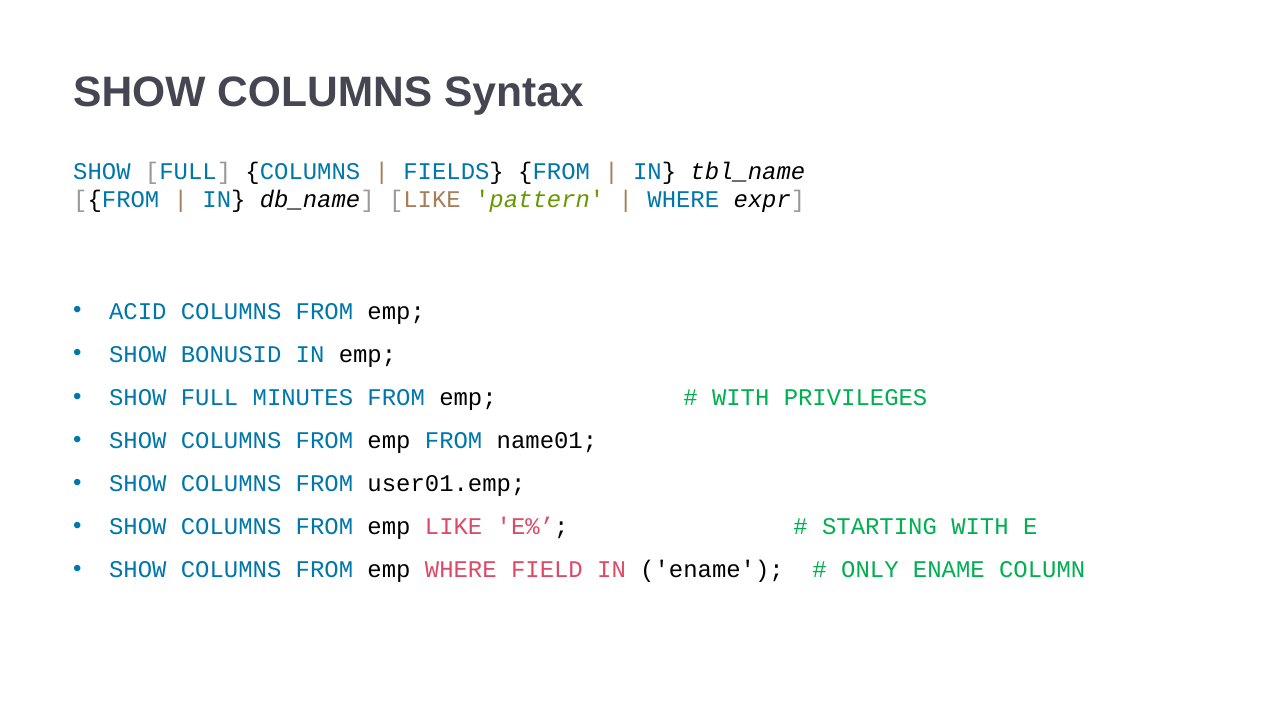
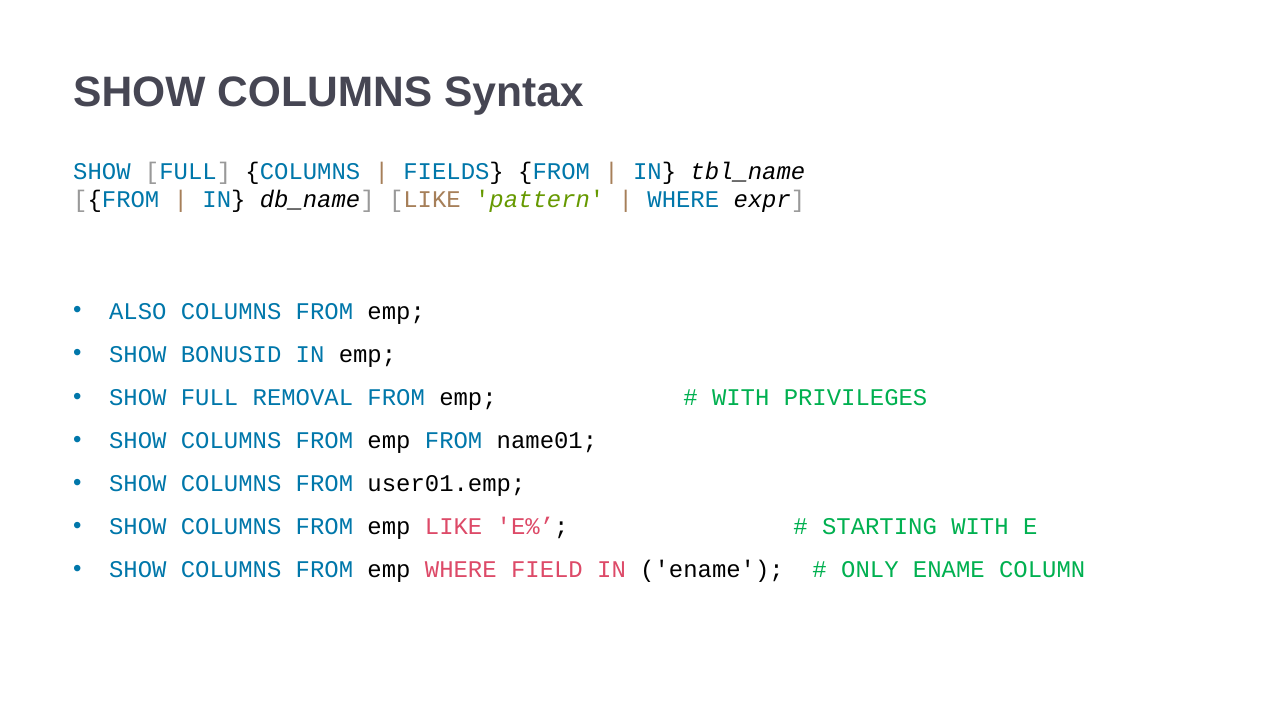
ACID: ACID -> ALSO
MINUTES: MINUTES -> REMOVAL
